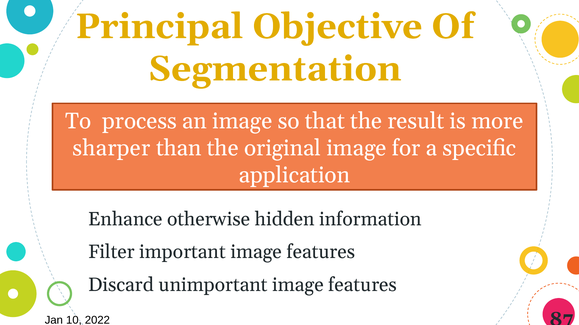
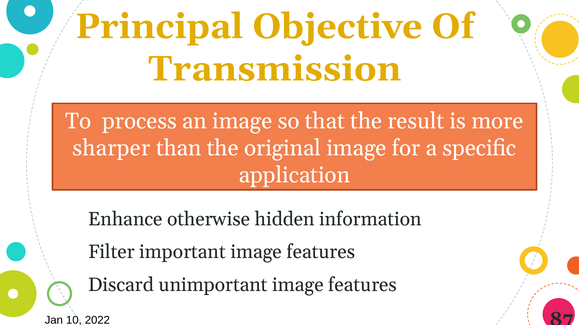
Segmentation: Segmentation -> Transmission
